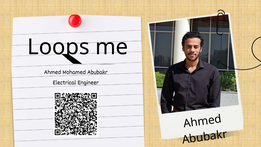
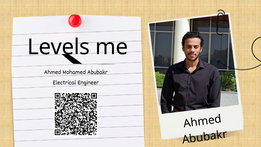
Loops: Loops -> Levels
